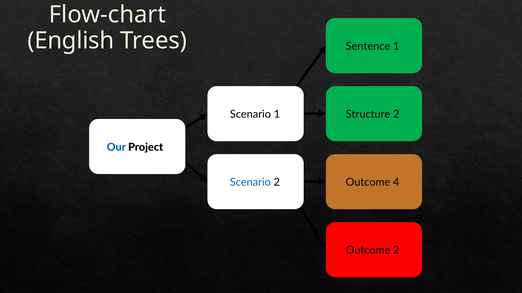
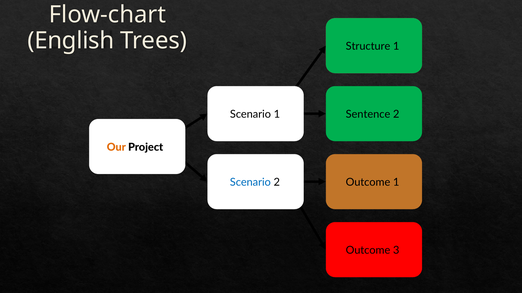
Sentence: Sentence -> Structure
Structure: Structure -> Sentence
Our colour: blue -> orange
Outcome 4: 4 -> 1
Outcome 2: 2 -> 3
